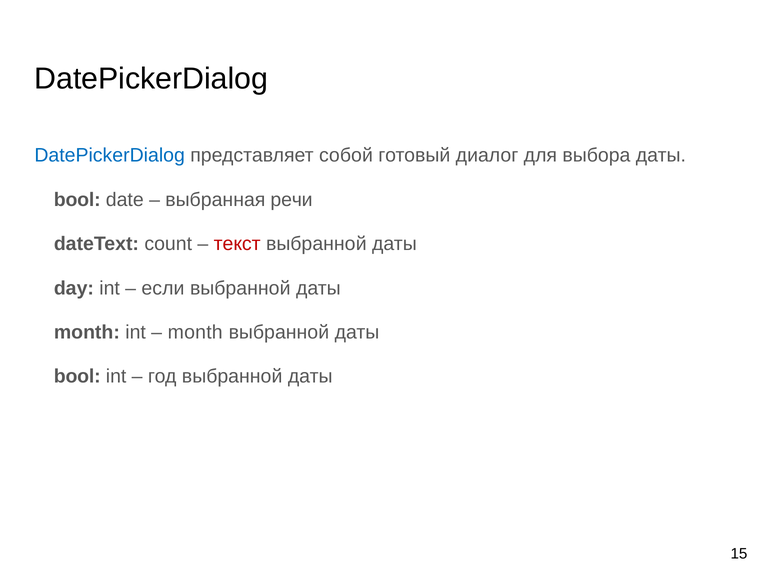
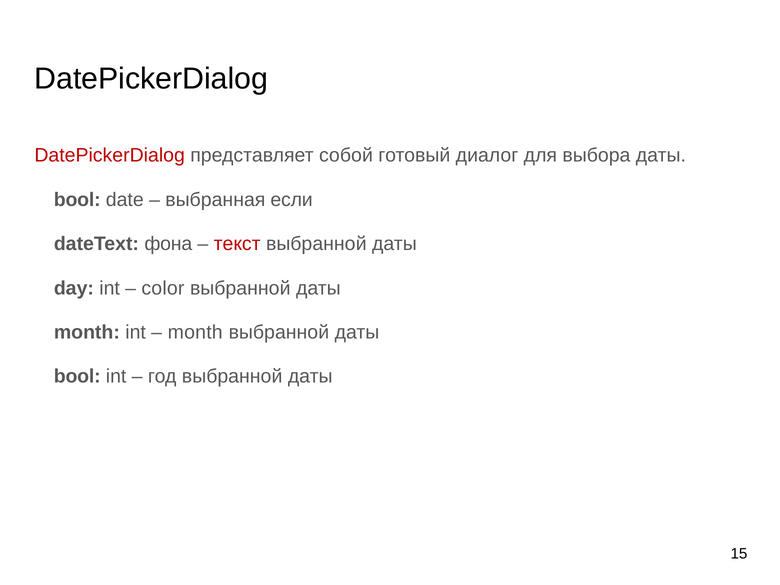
DatePickerDialog at (110, 155) colour: blue -> red
речи: речи -> если
count: count -> фона
если: если -> color
